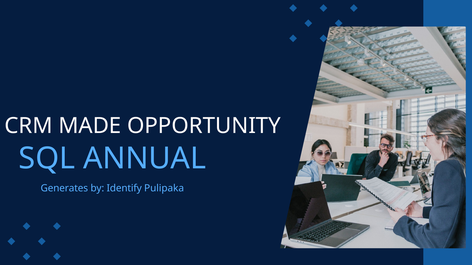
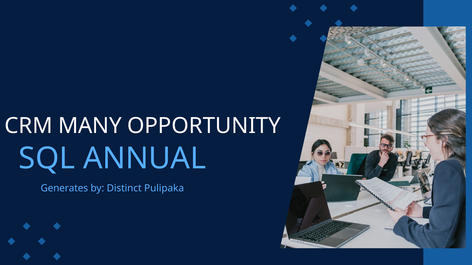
MADE: MADE -> MANY
Identify: Identify -> Distinct
